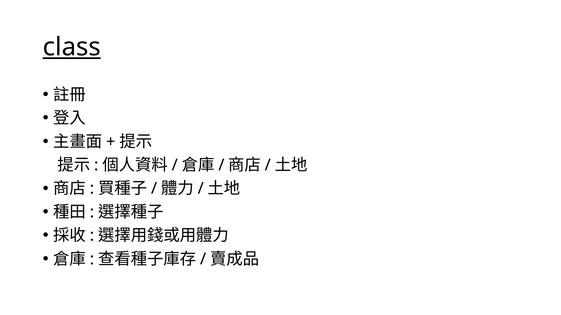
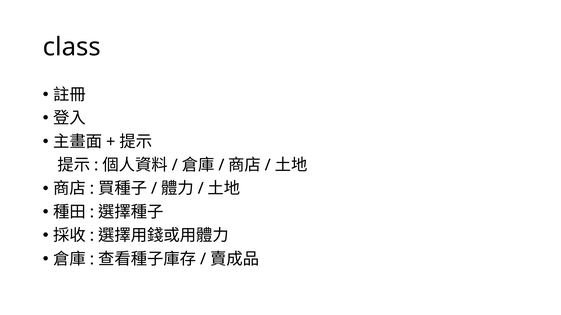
class underline: present -> none
